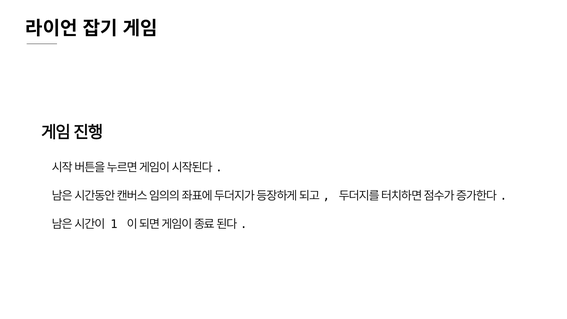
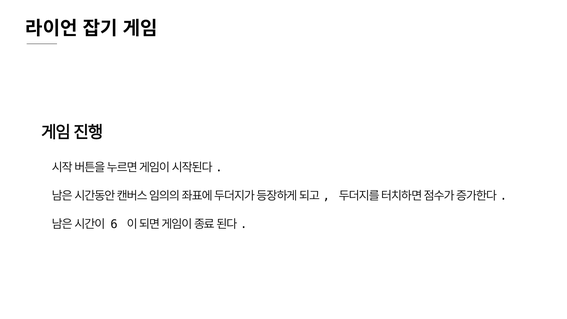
1: 1 -> 6
